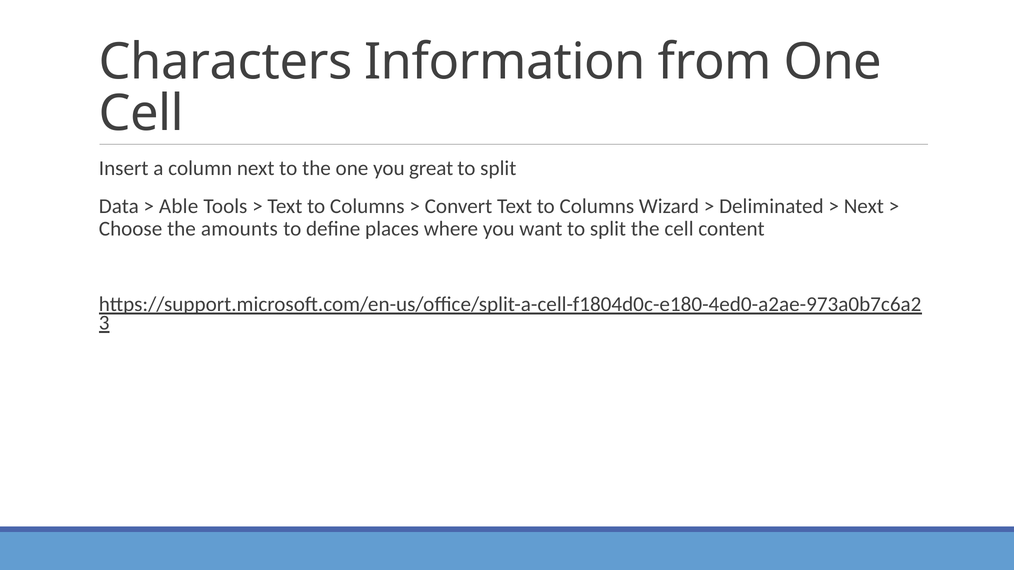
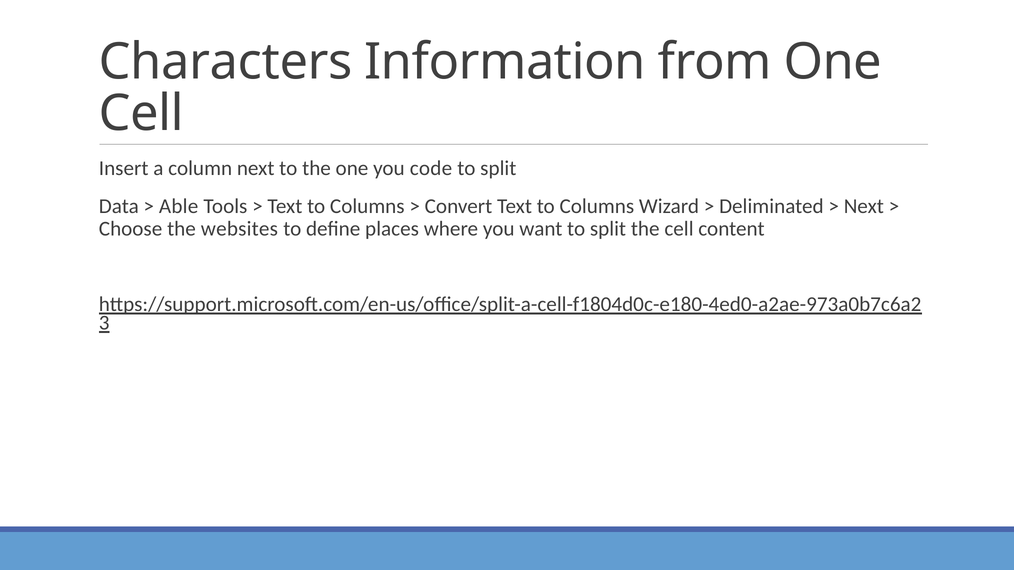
great: great -> code
amounts: amounts -> websites
